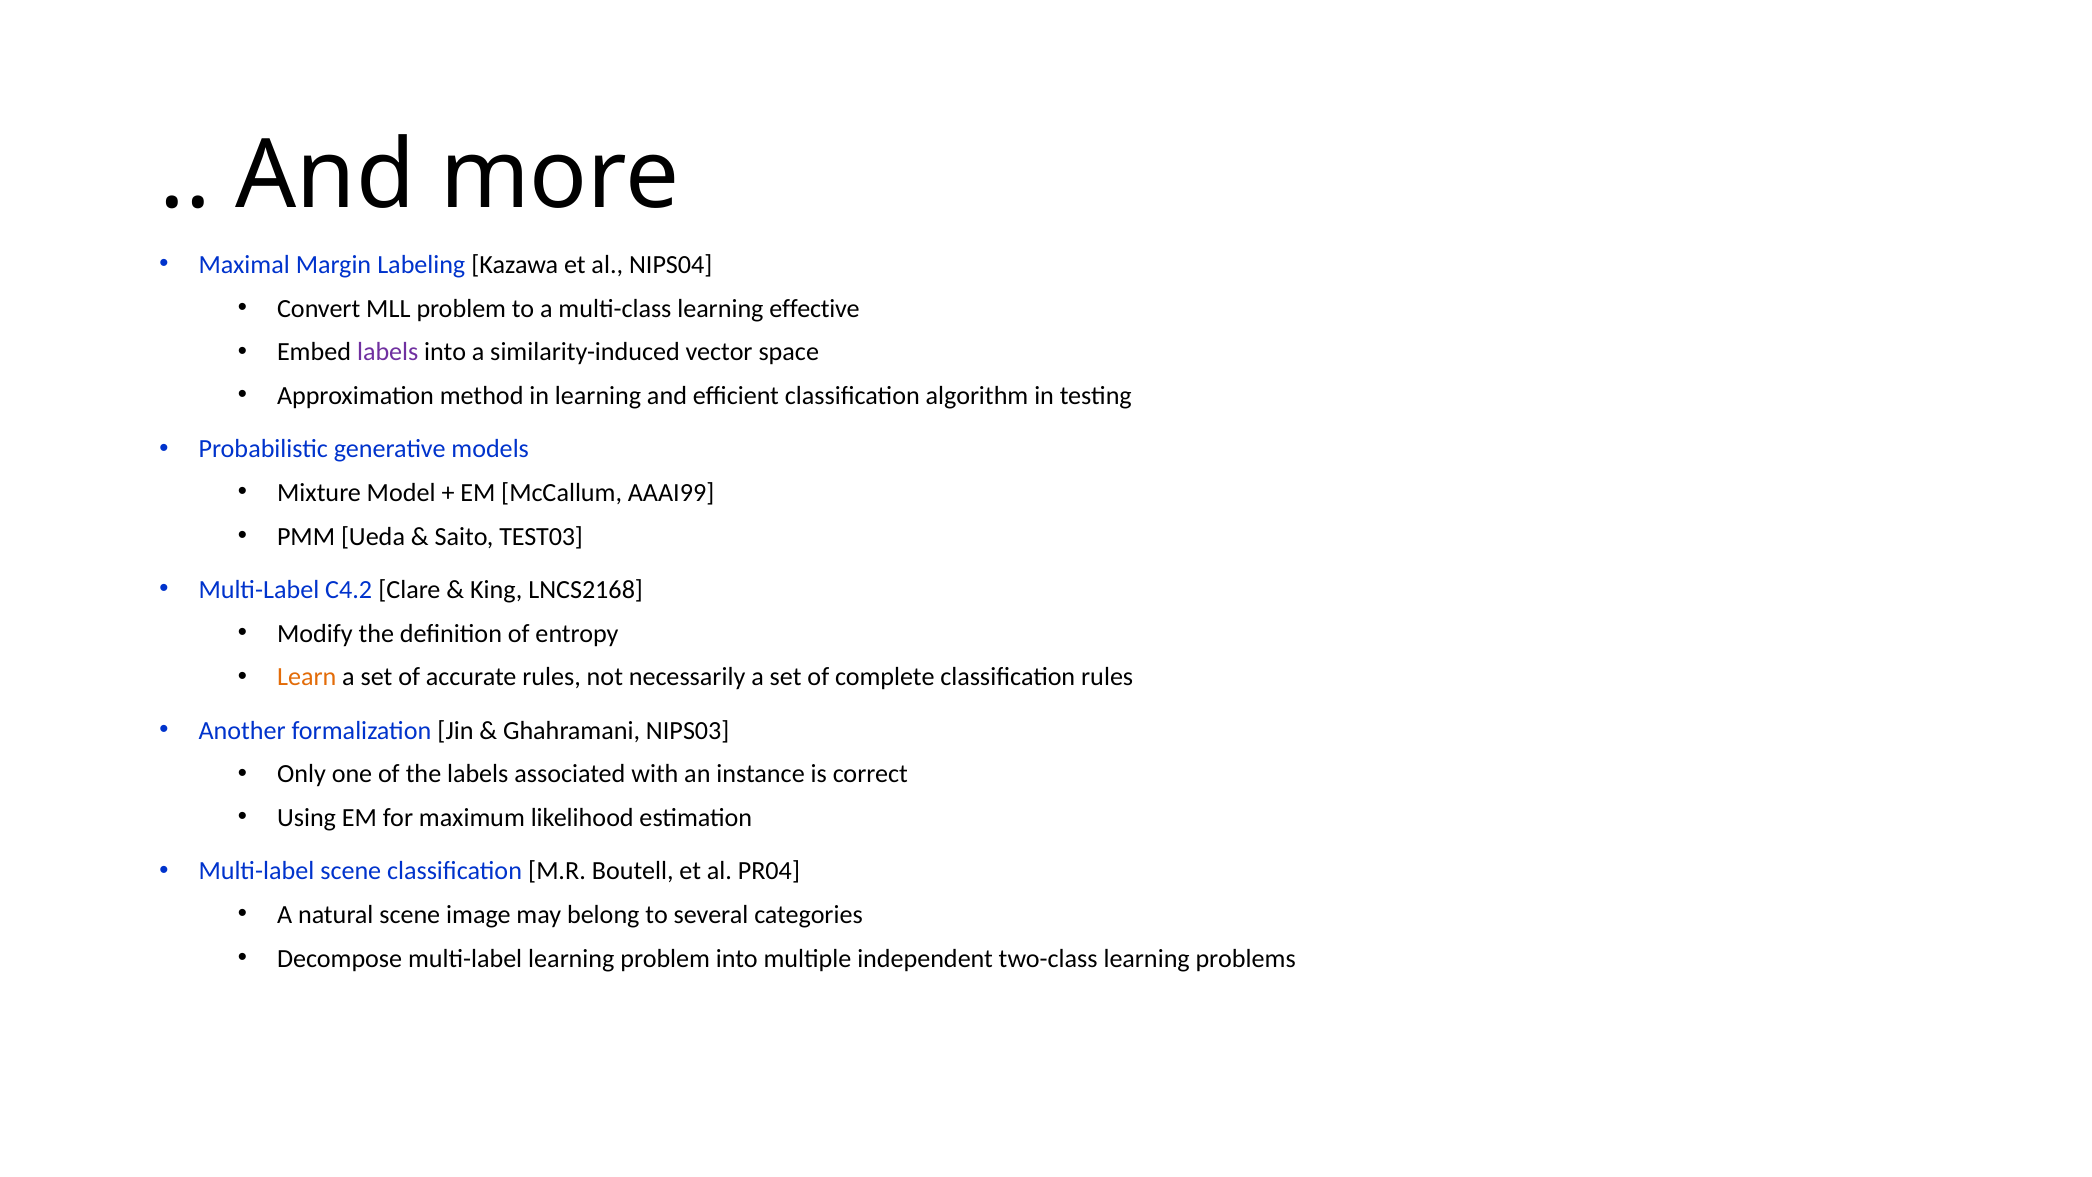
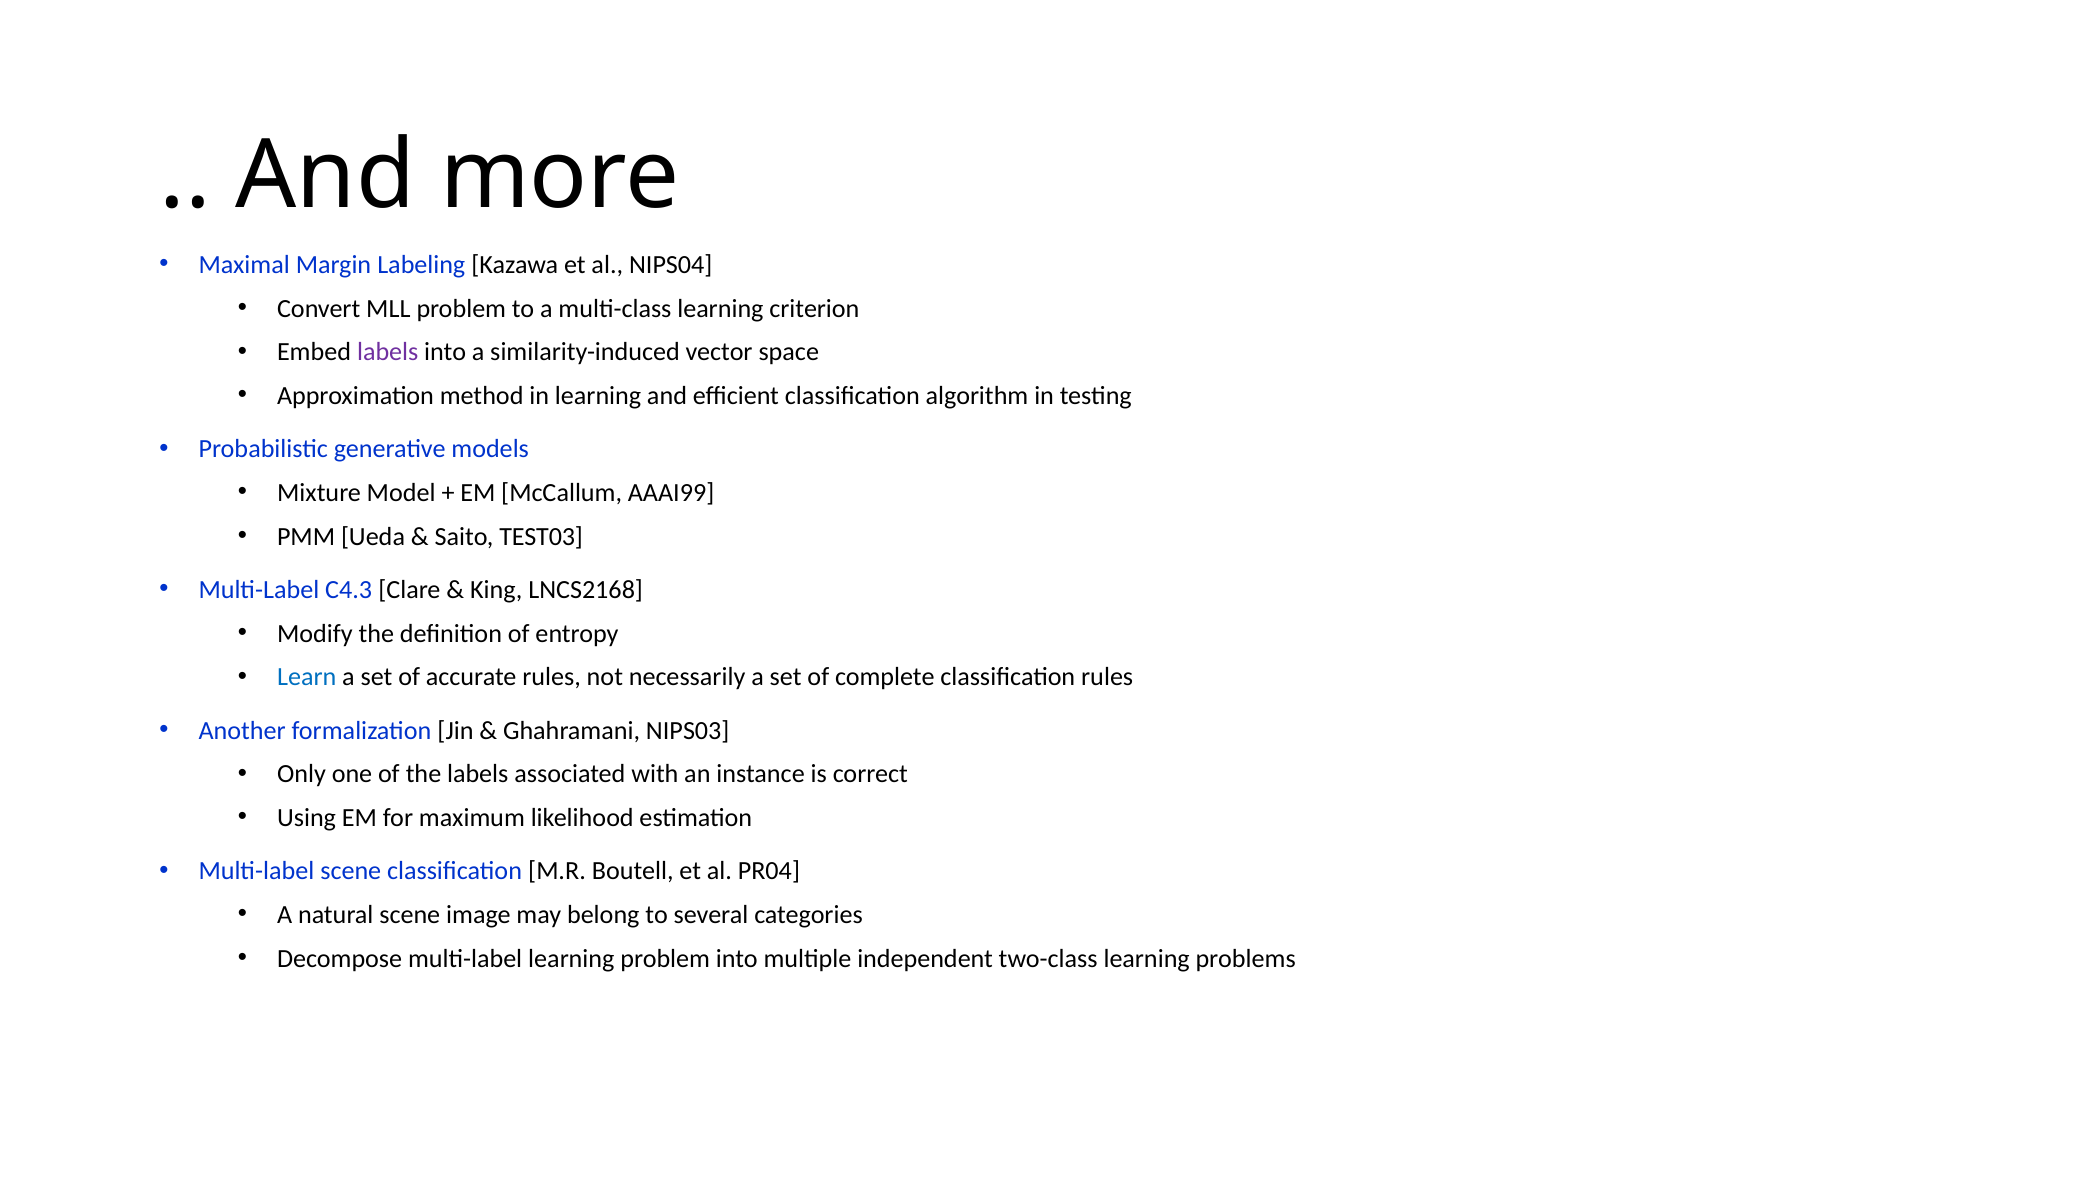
effective: effective -> criterion
C4.2: C4.2 -> C4.3
Learn colour: orange -> blue
